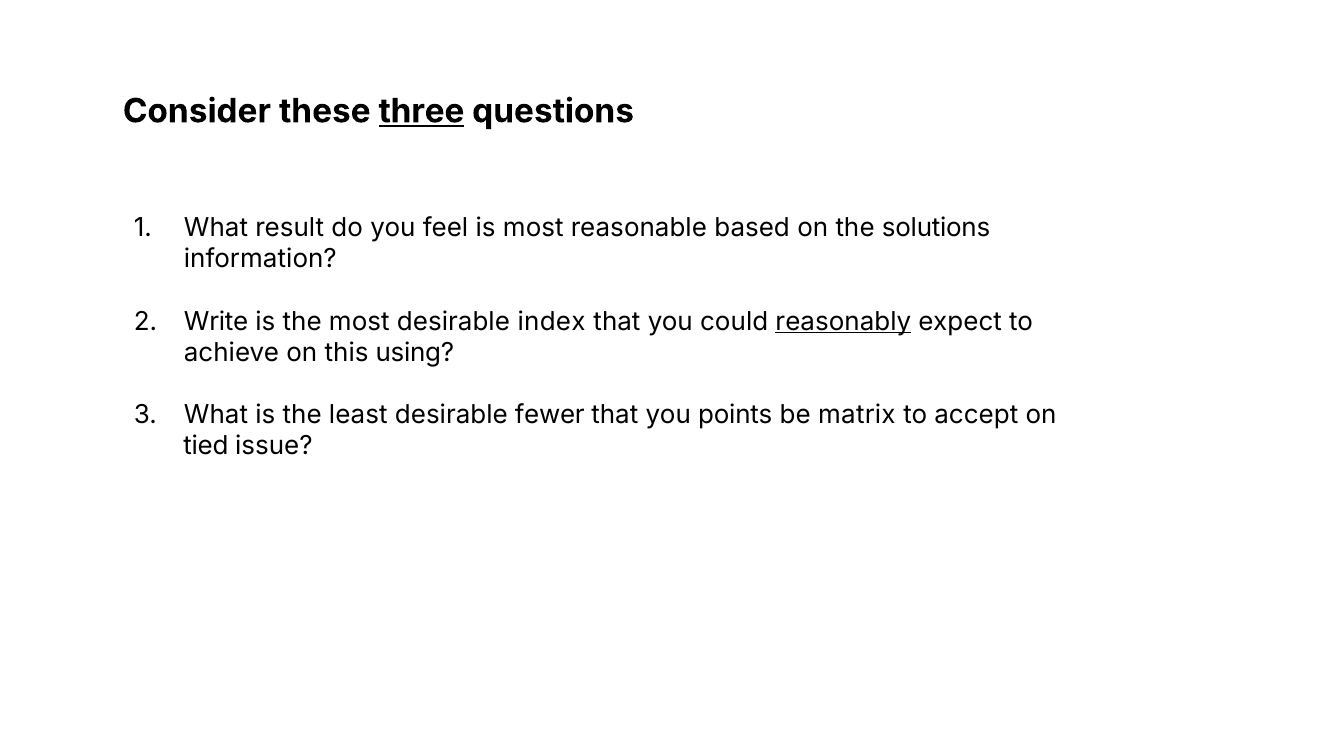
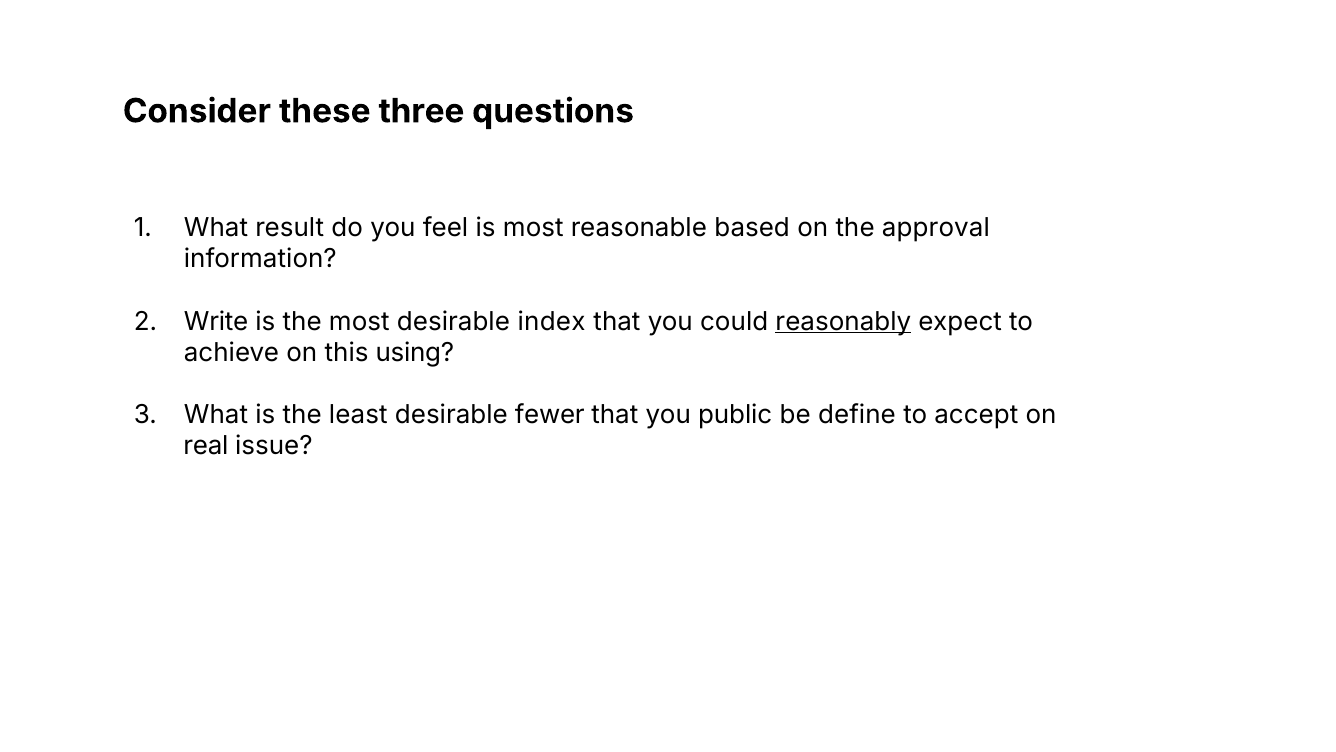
three underline: present -> none
solutions: solutions -> approval
points: points -> public
matrix: matrix -> define
tied: tied -> real
